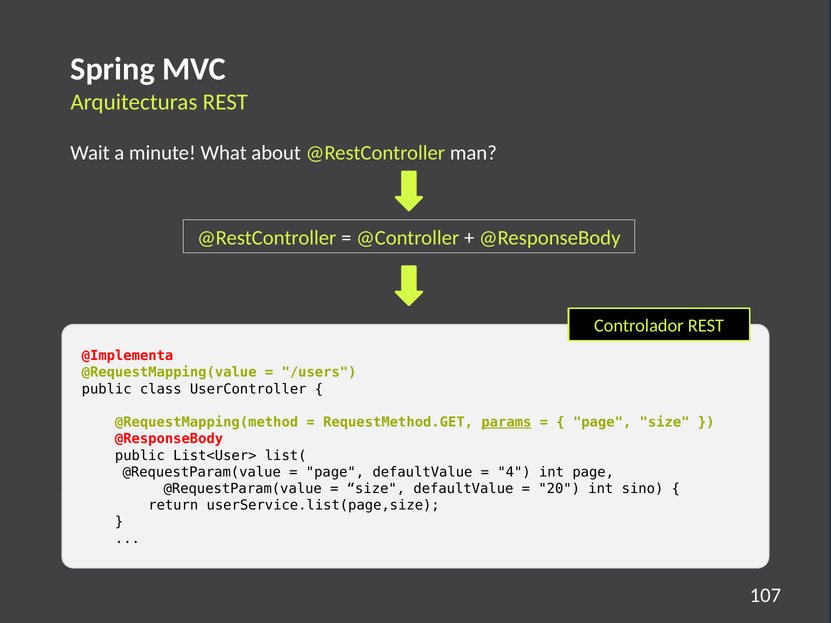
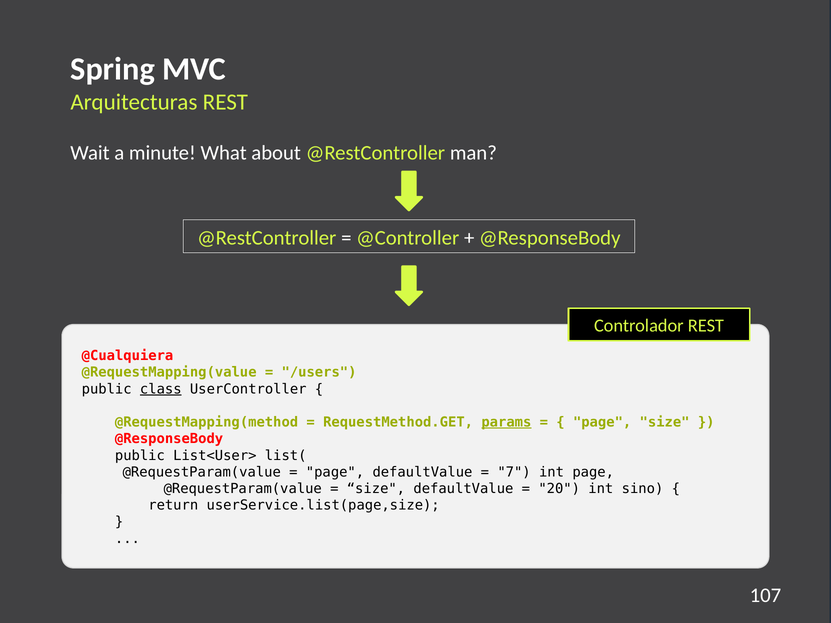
@Implementa: @Implementa -> @Cualquiera
class underline: none -> present
4: 4 -> 7
